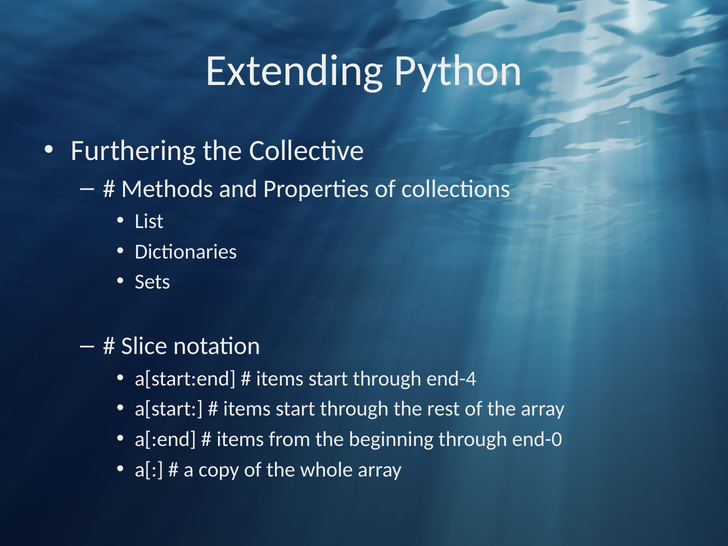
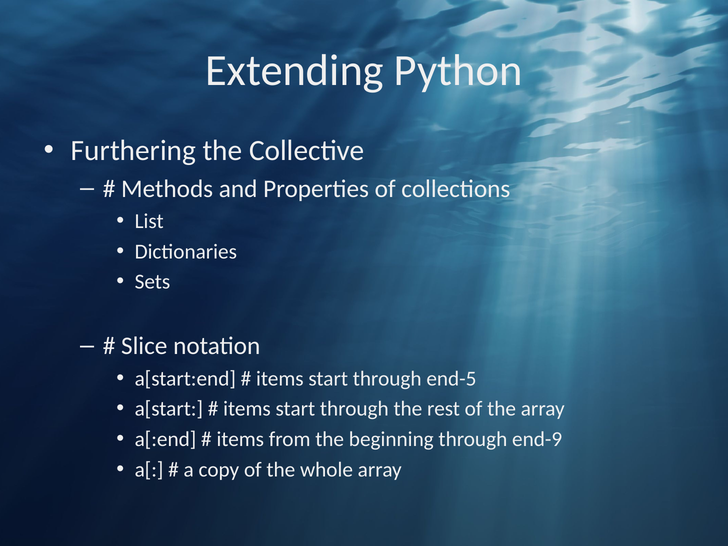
end-4: end-4 -> end-5
end-0: end-0 -> end-9
